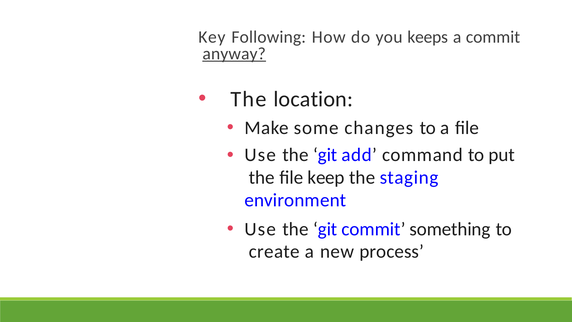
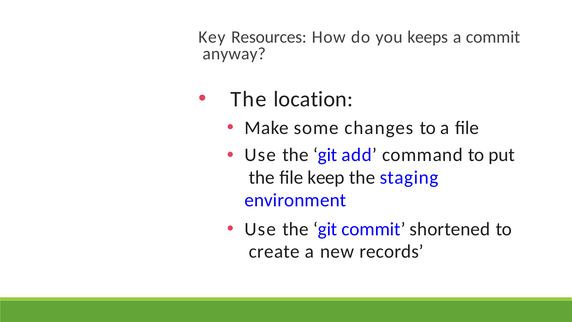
Following: Following -> Resources
anyway underline: present -> none
something: something -> shortened
process: process -> records
